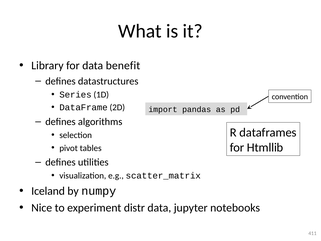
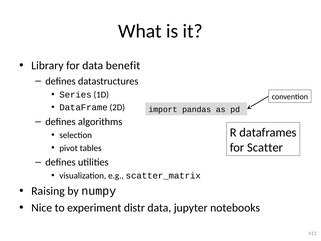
Htmllib: Htmllib -> Scatter
Iceland: Iceland -> Raising
